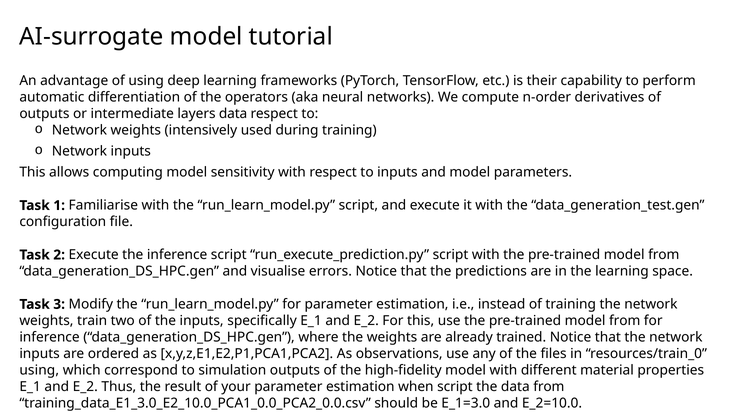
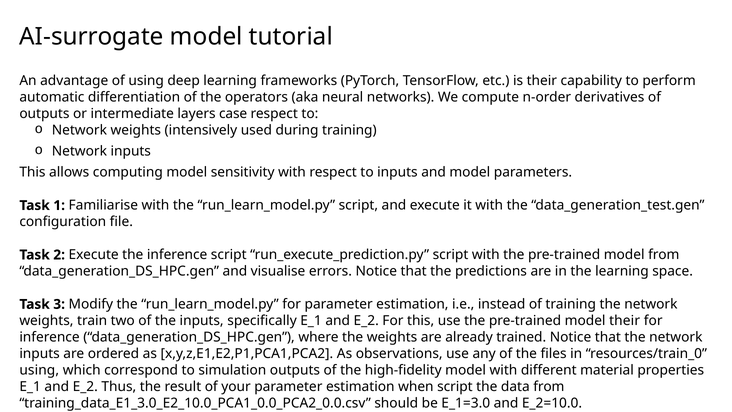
layers data: data -> case
from at (625, 321): from -> their
